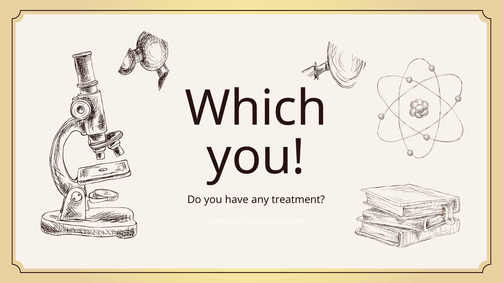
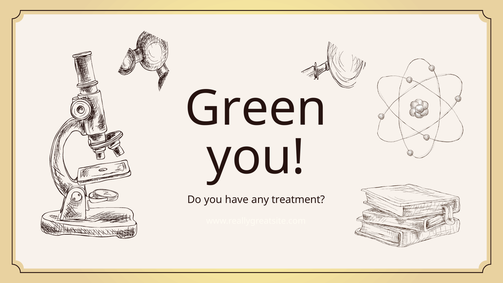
Which: Which -> Green
